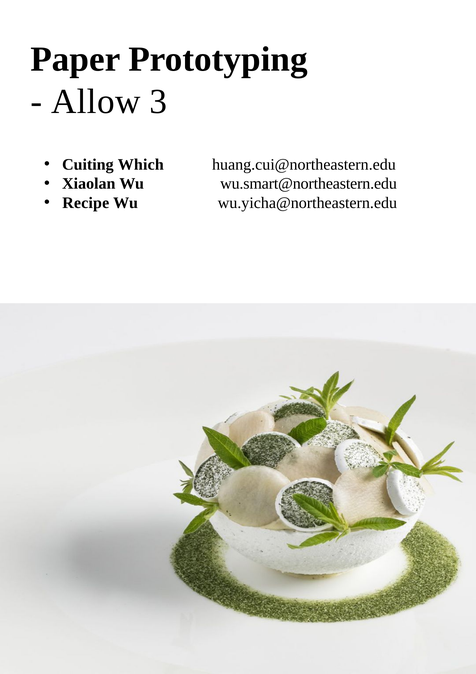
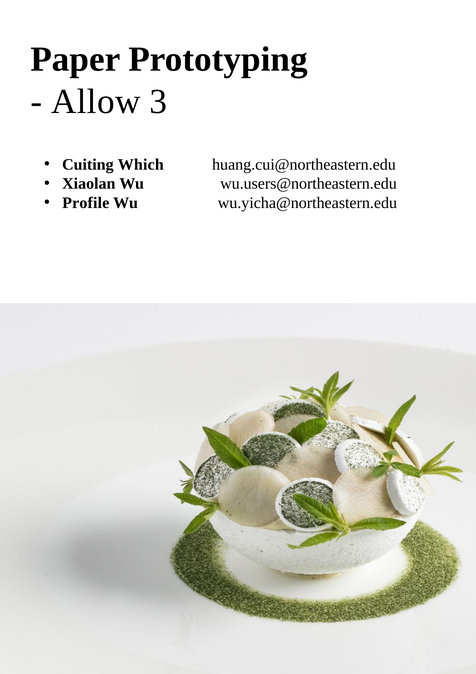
wu.smart@northeastern.edu: wu.smart@northeastern.edu -> wu.users@northeastern.edu
Recipe: Recipe -> Profile
